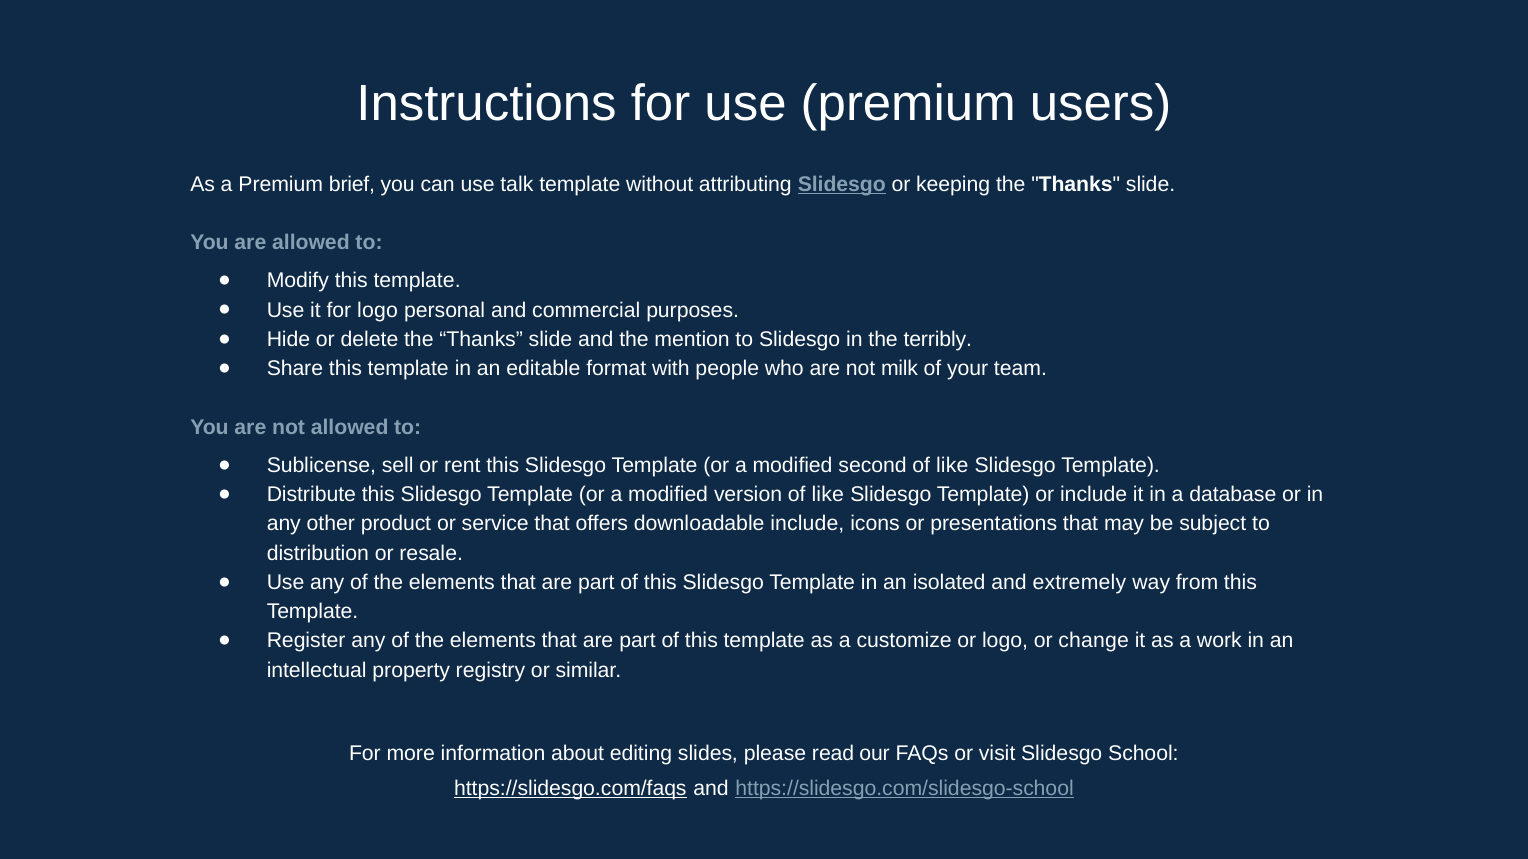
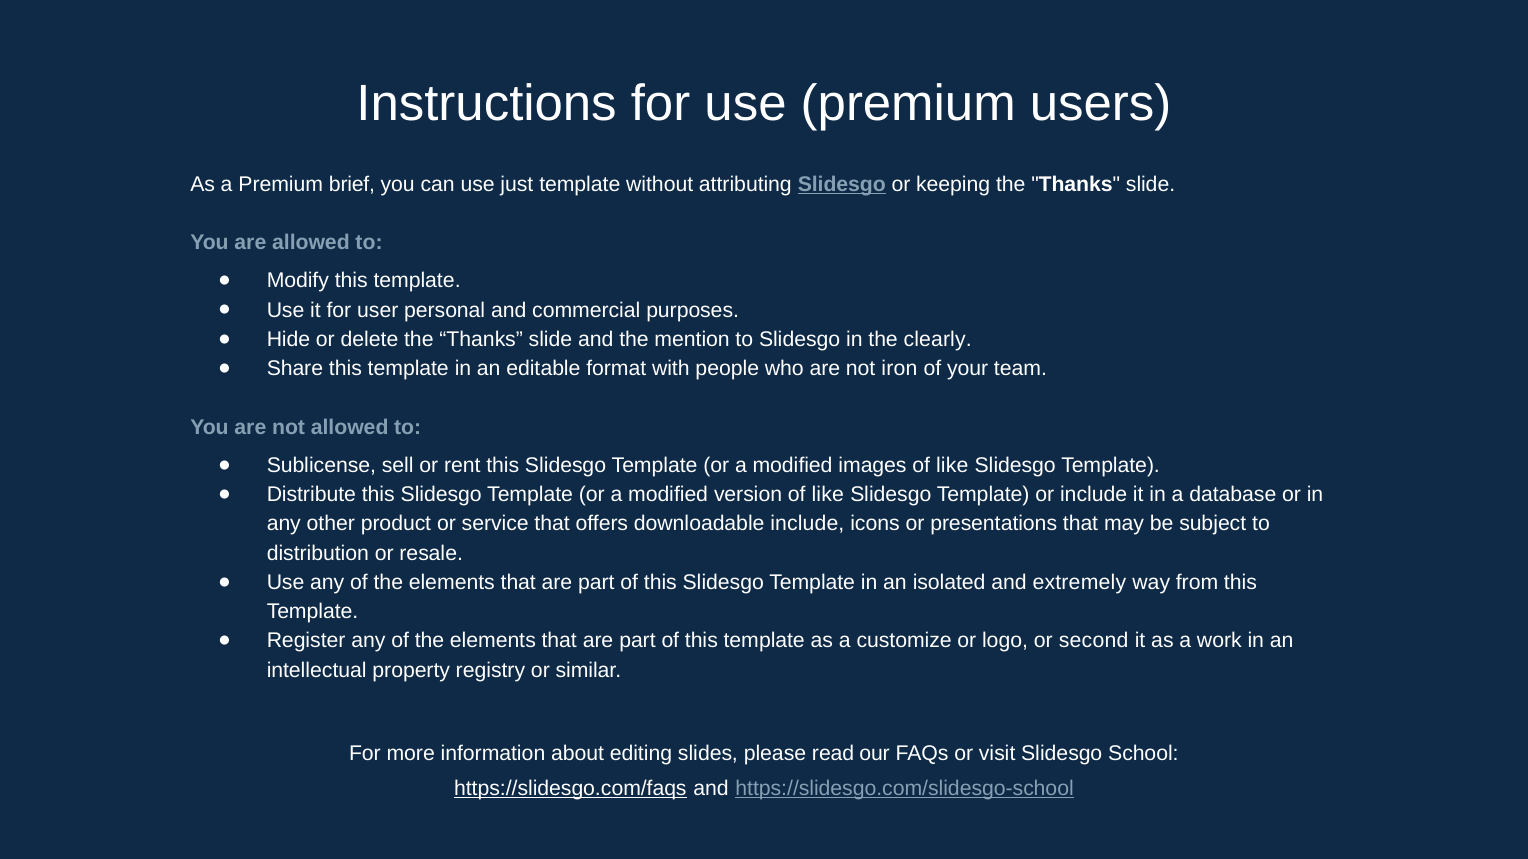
talk: talk -> just
for logo: logo -> user
terribly: terribly -> clearly
milk: milk -> iron
second: second -> images
change: change -> second
